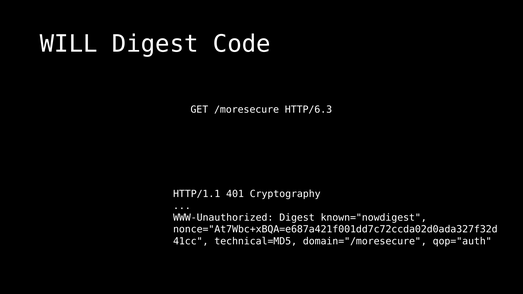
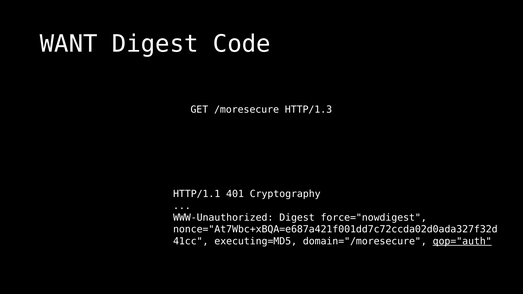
WILL: WILL -> WANT
HTTP/6.3: HTTP/6.3 -> HTTP/1.3
known="nowdigest: known="nowdigest -> force="nowdigest
technical=MD5: technical=MD5 -> executing=MD5
qop="auth underline: none -> present
